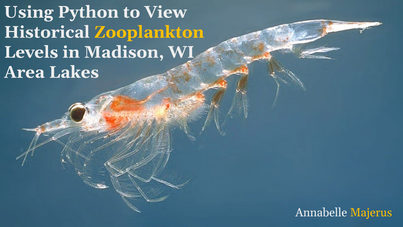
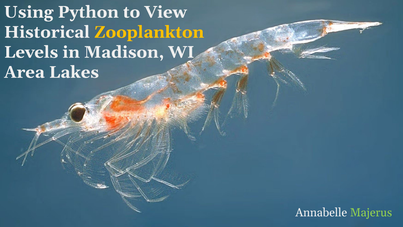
Majerus colour: yellow -> light green
